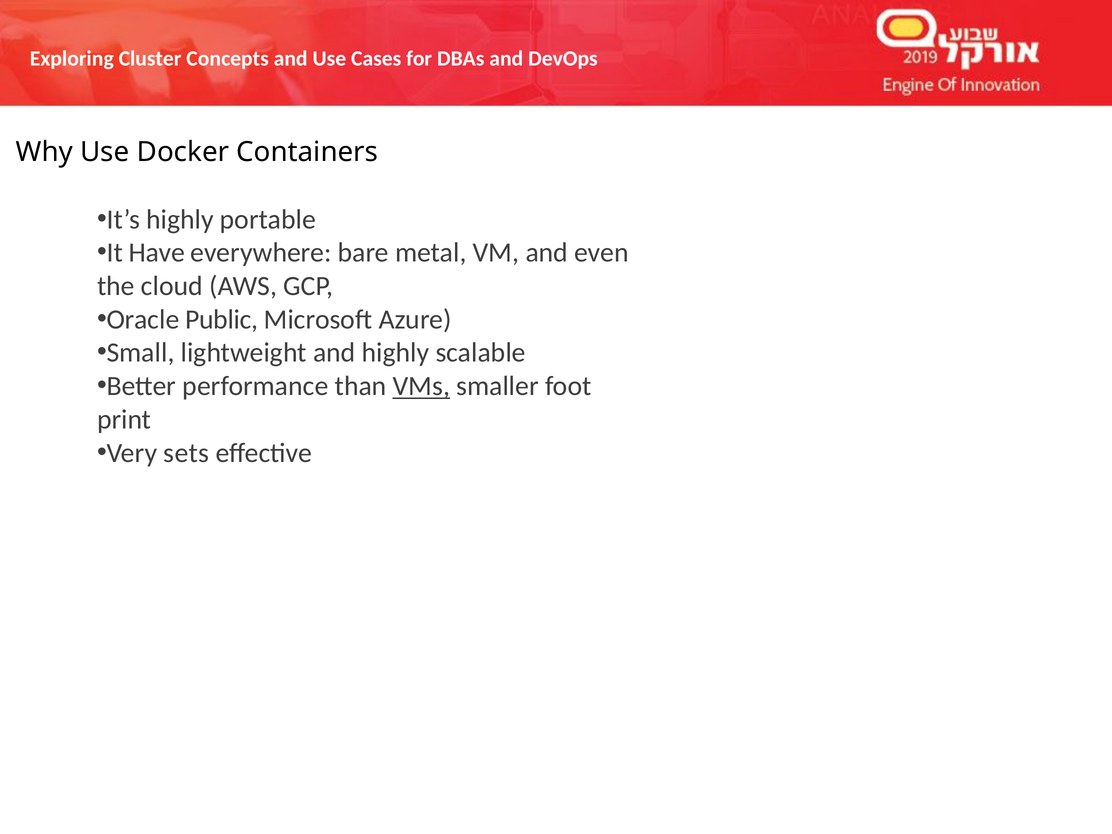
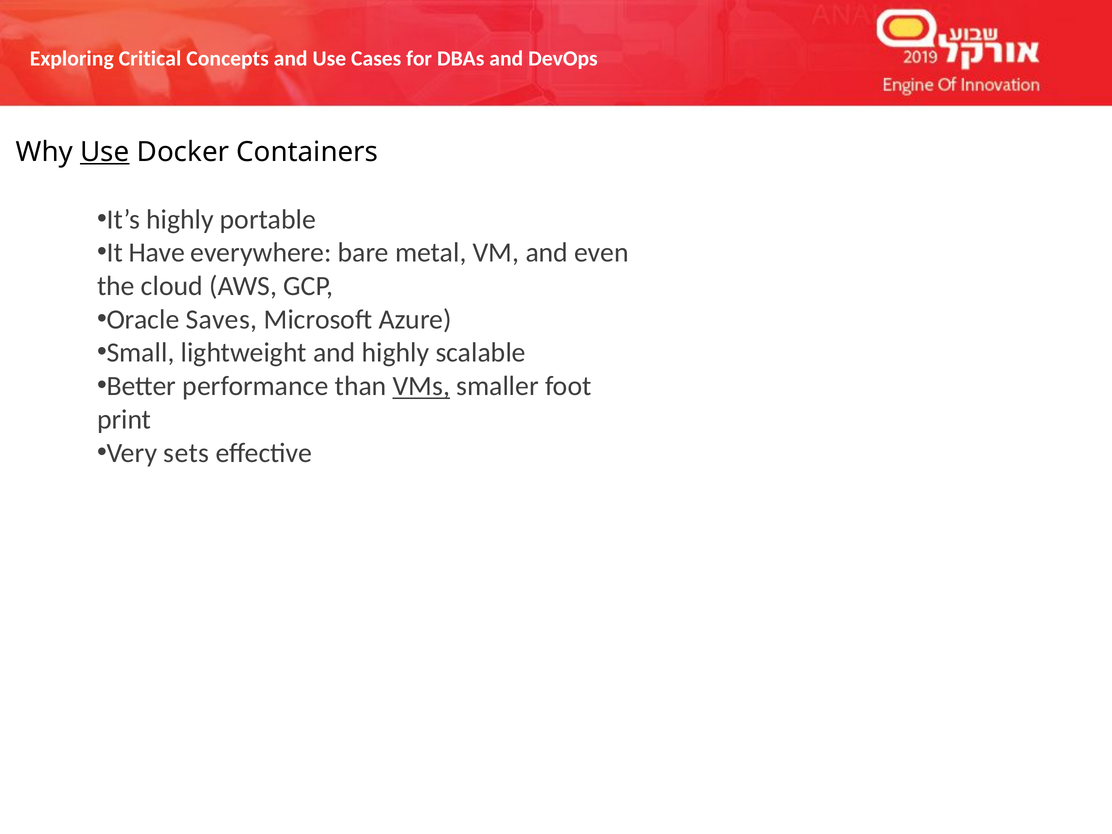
Cluster: Cluster -> Critical
Use at (105, 152) underline: none -> present
Public: Public -> Saves
